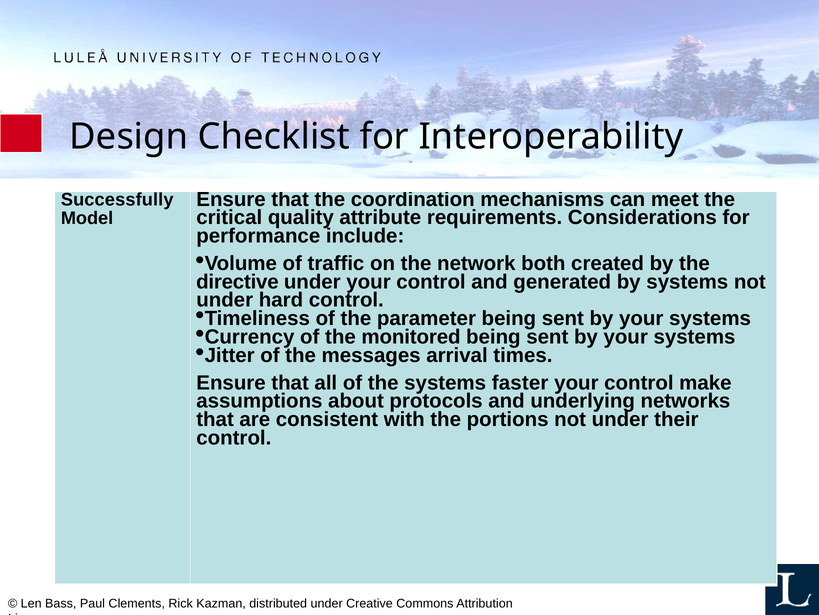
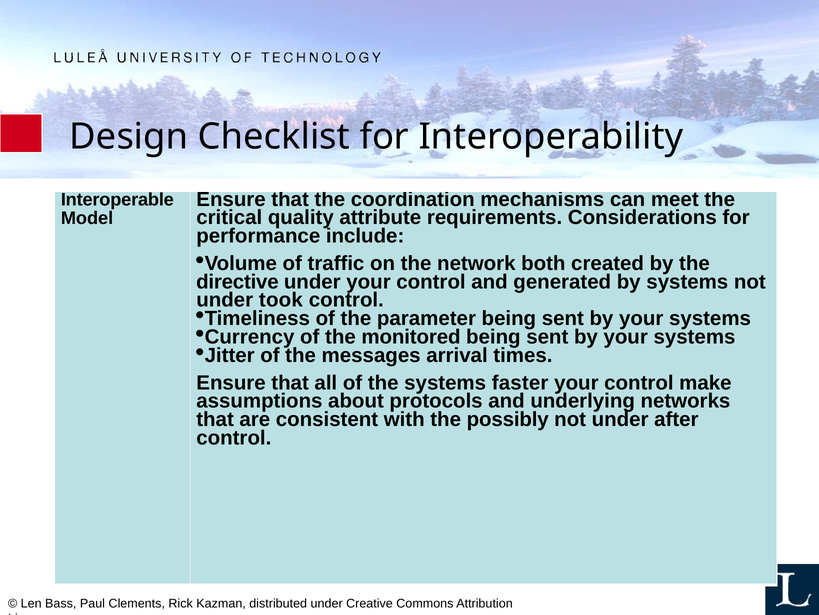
Successfully: Successfully -> Interoperable
hard: hard -> took
portions: portions -> possibly
their: their -> after
